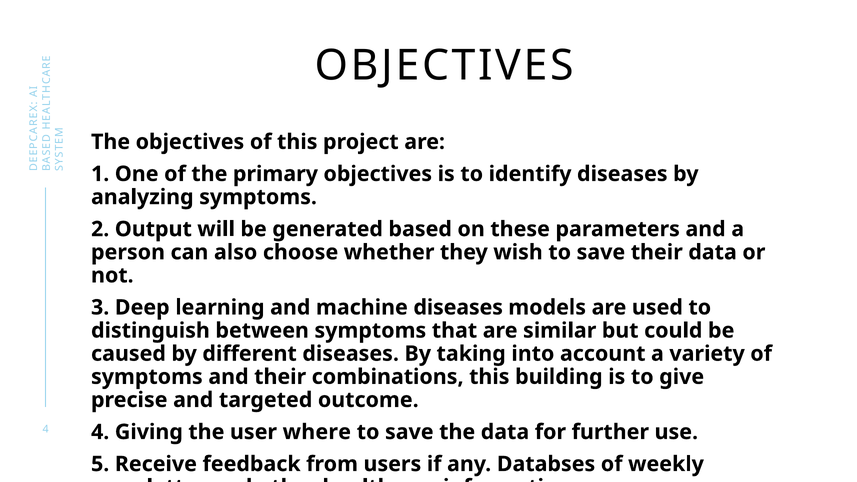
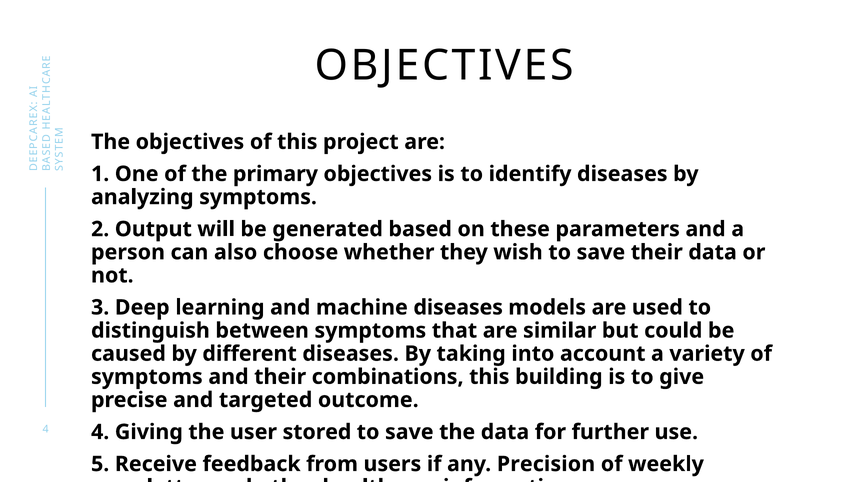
where: where -> stored
Databses: Databses -> Precision
